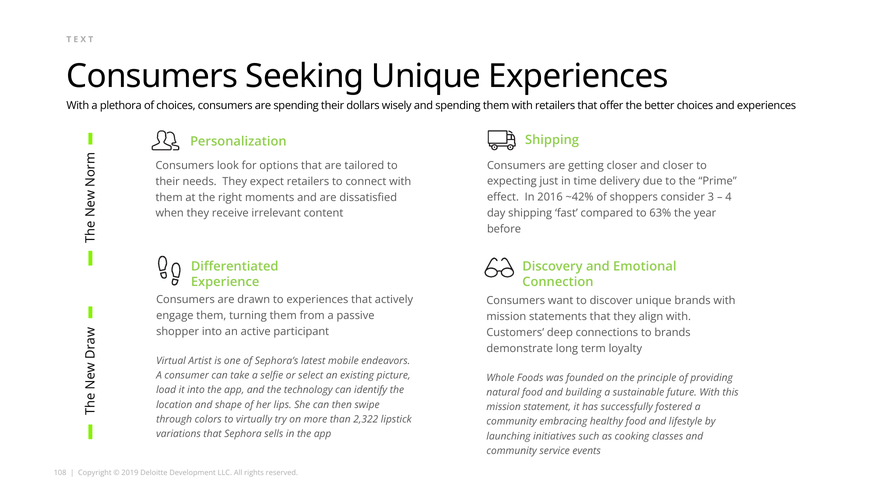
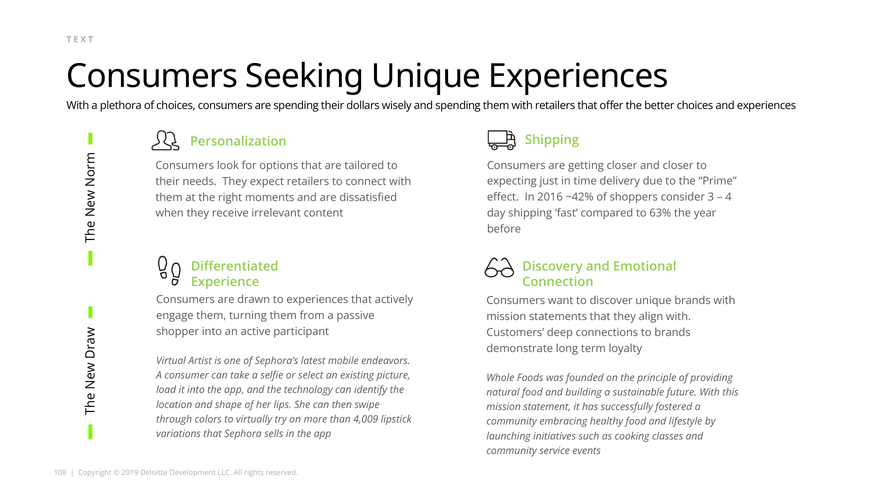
2,322: 2,322 -> 4,009
